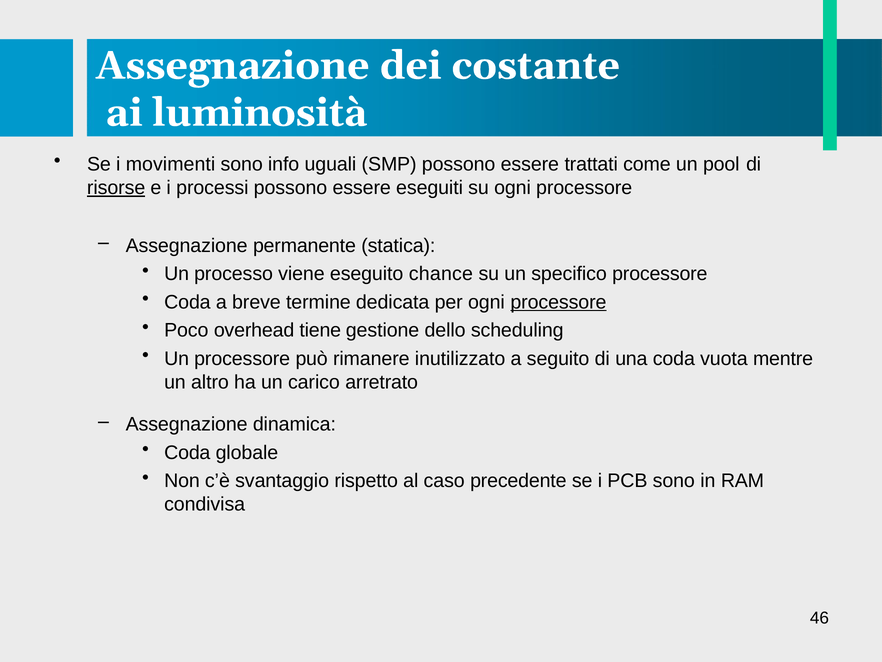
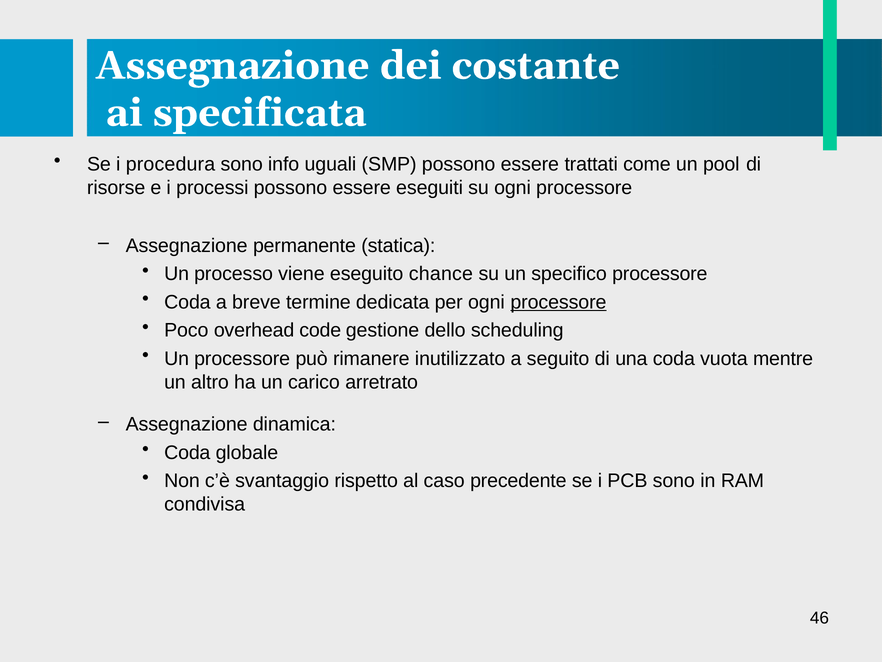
luminosità: luminosità -> specificata
movimenti: movimenti -> procedura
risorse underline: present -> none
tiene: tiene -> code
